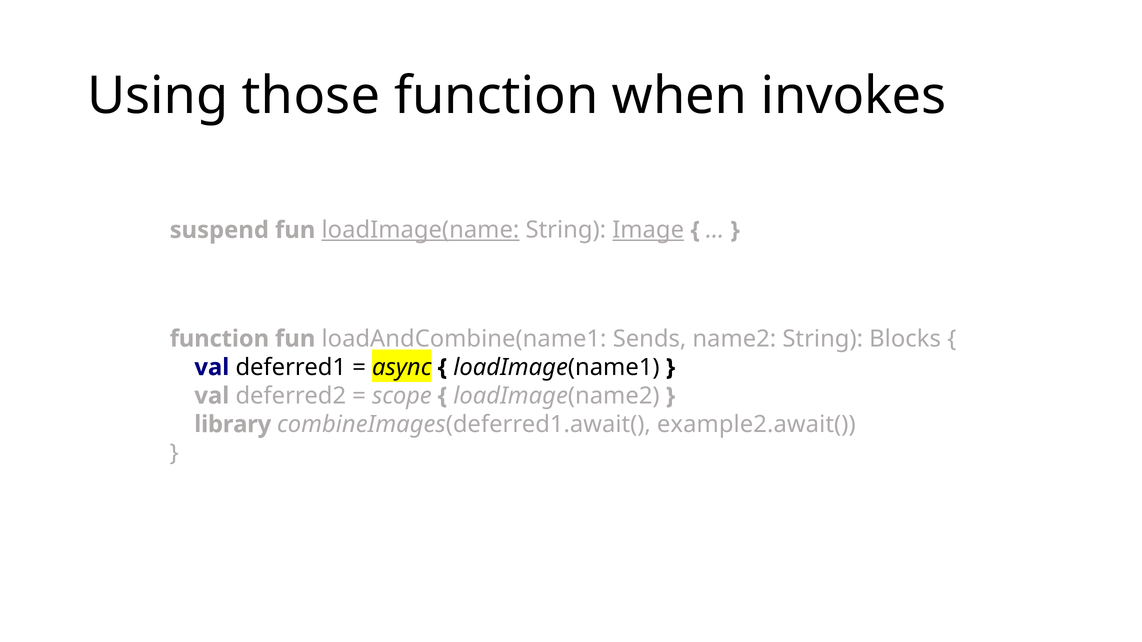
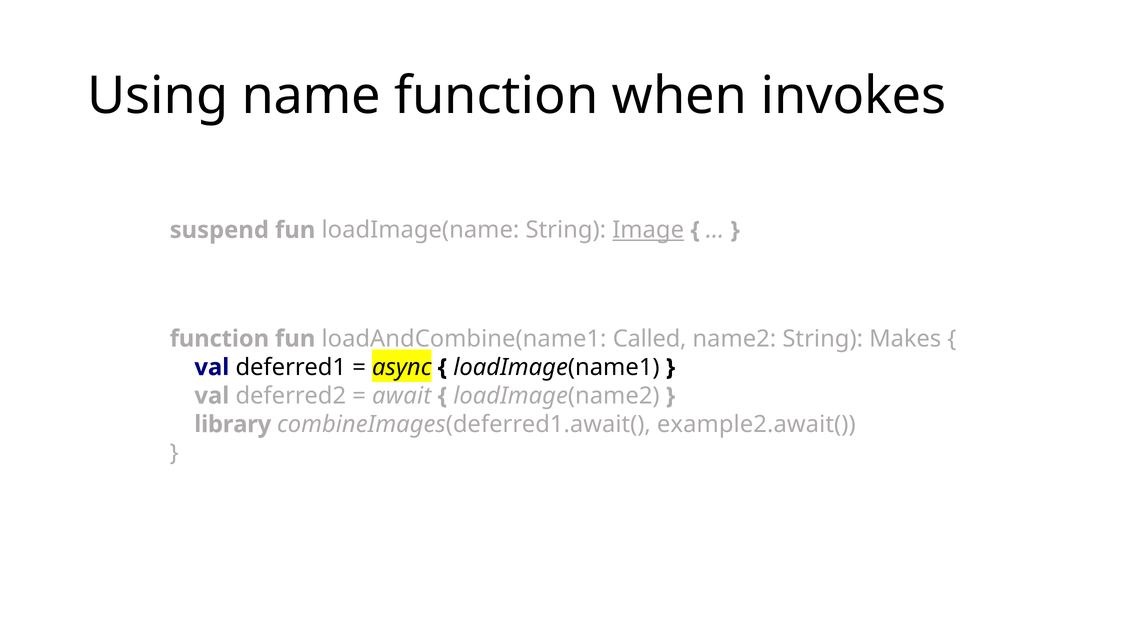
those: those -> name
loadImage(name underline: present -> none
Sends: Sends -> Called
Blocks: Blocks -> Makes
scope: scope -> await
